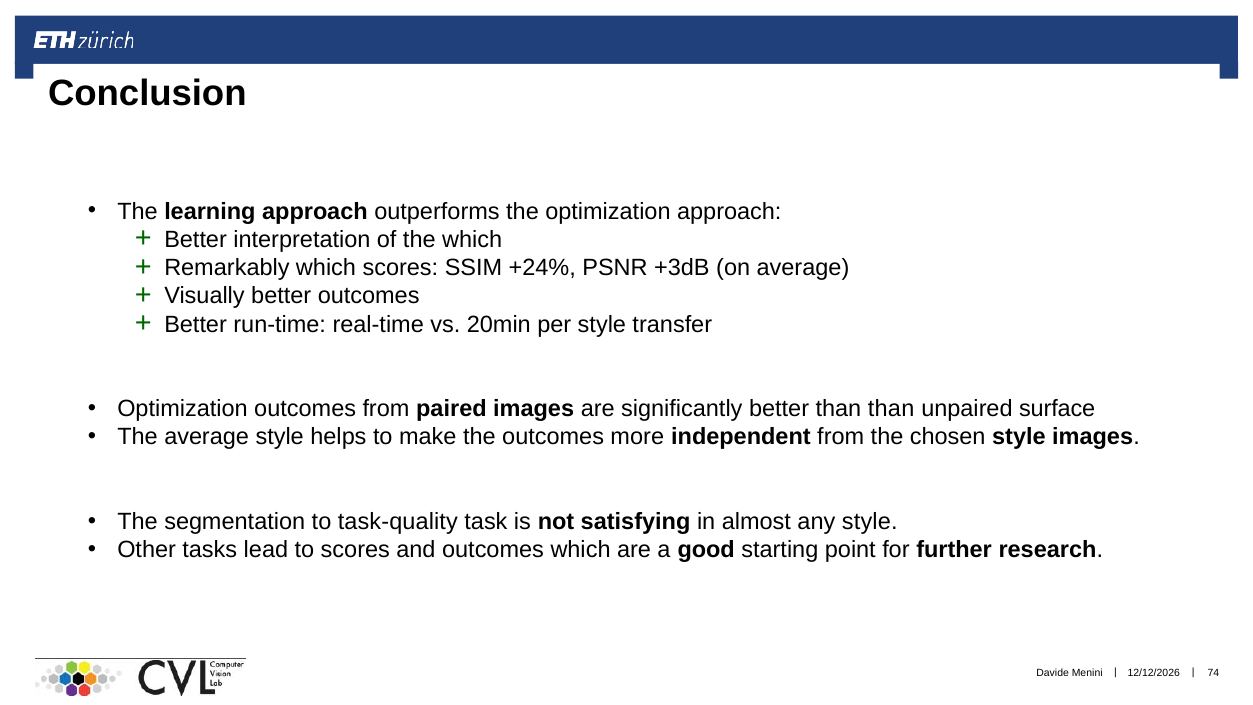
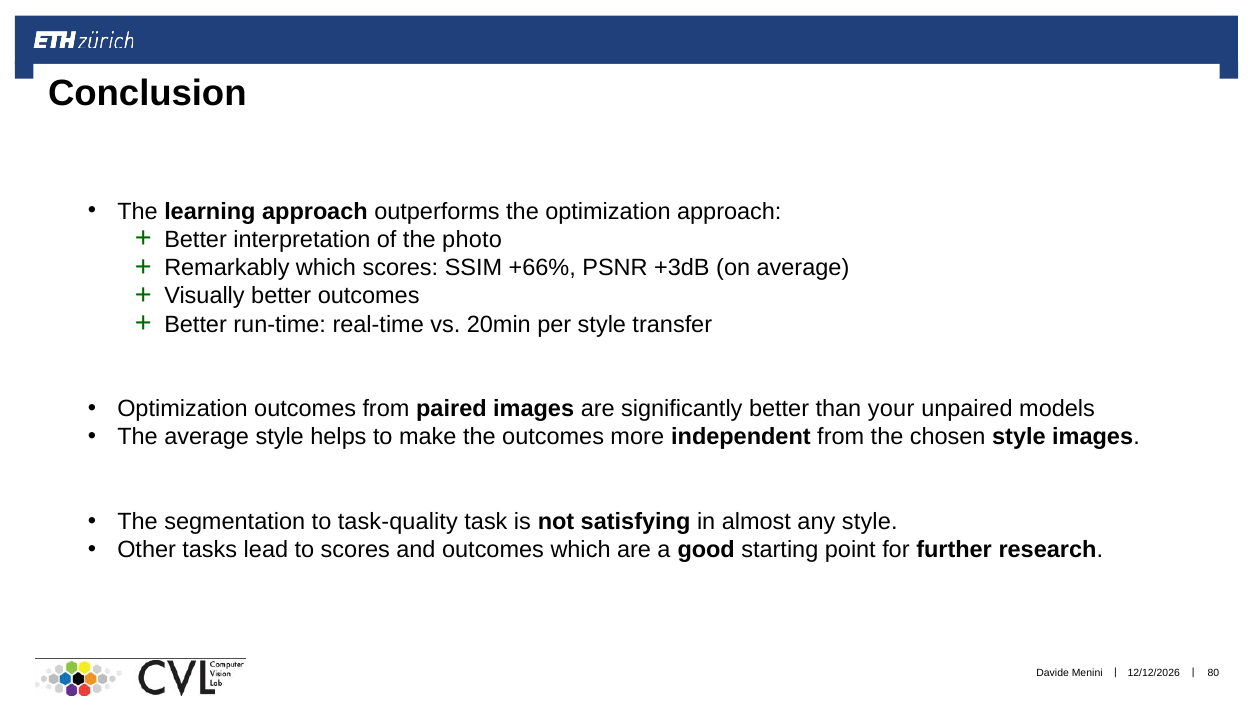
the which: which -> photo
+24%: +24% -> +66%
than than: than -> your
surface: surface -> models
74: 74 -> 80
